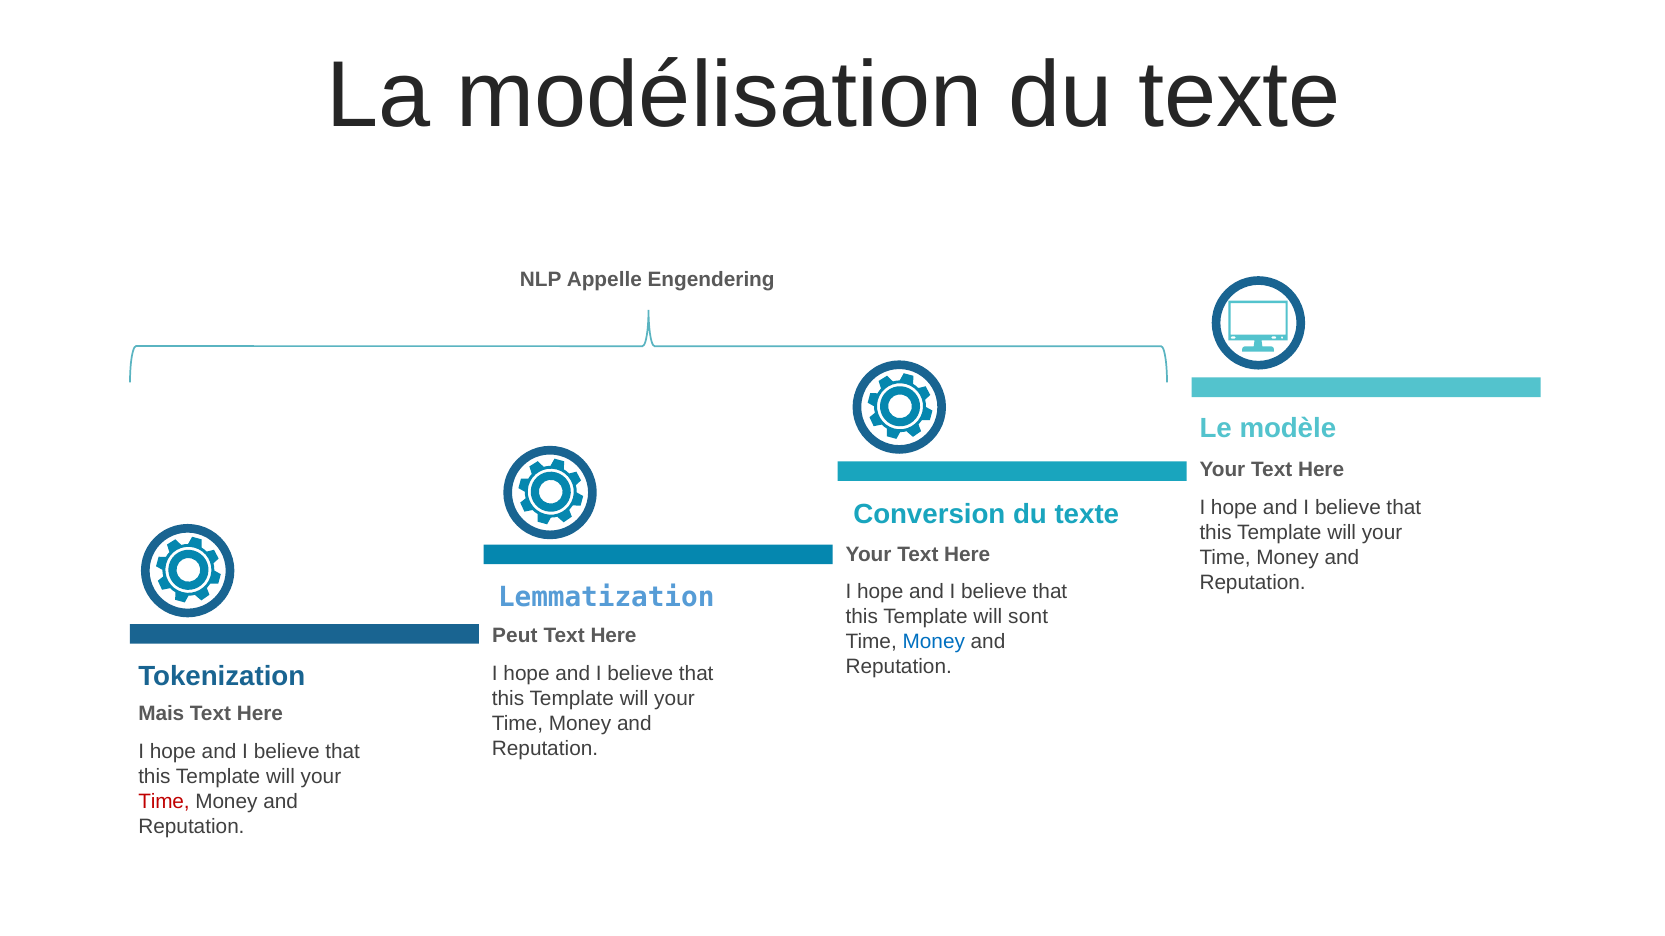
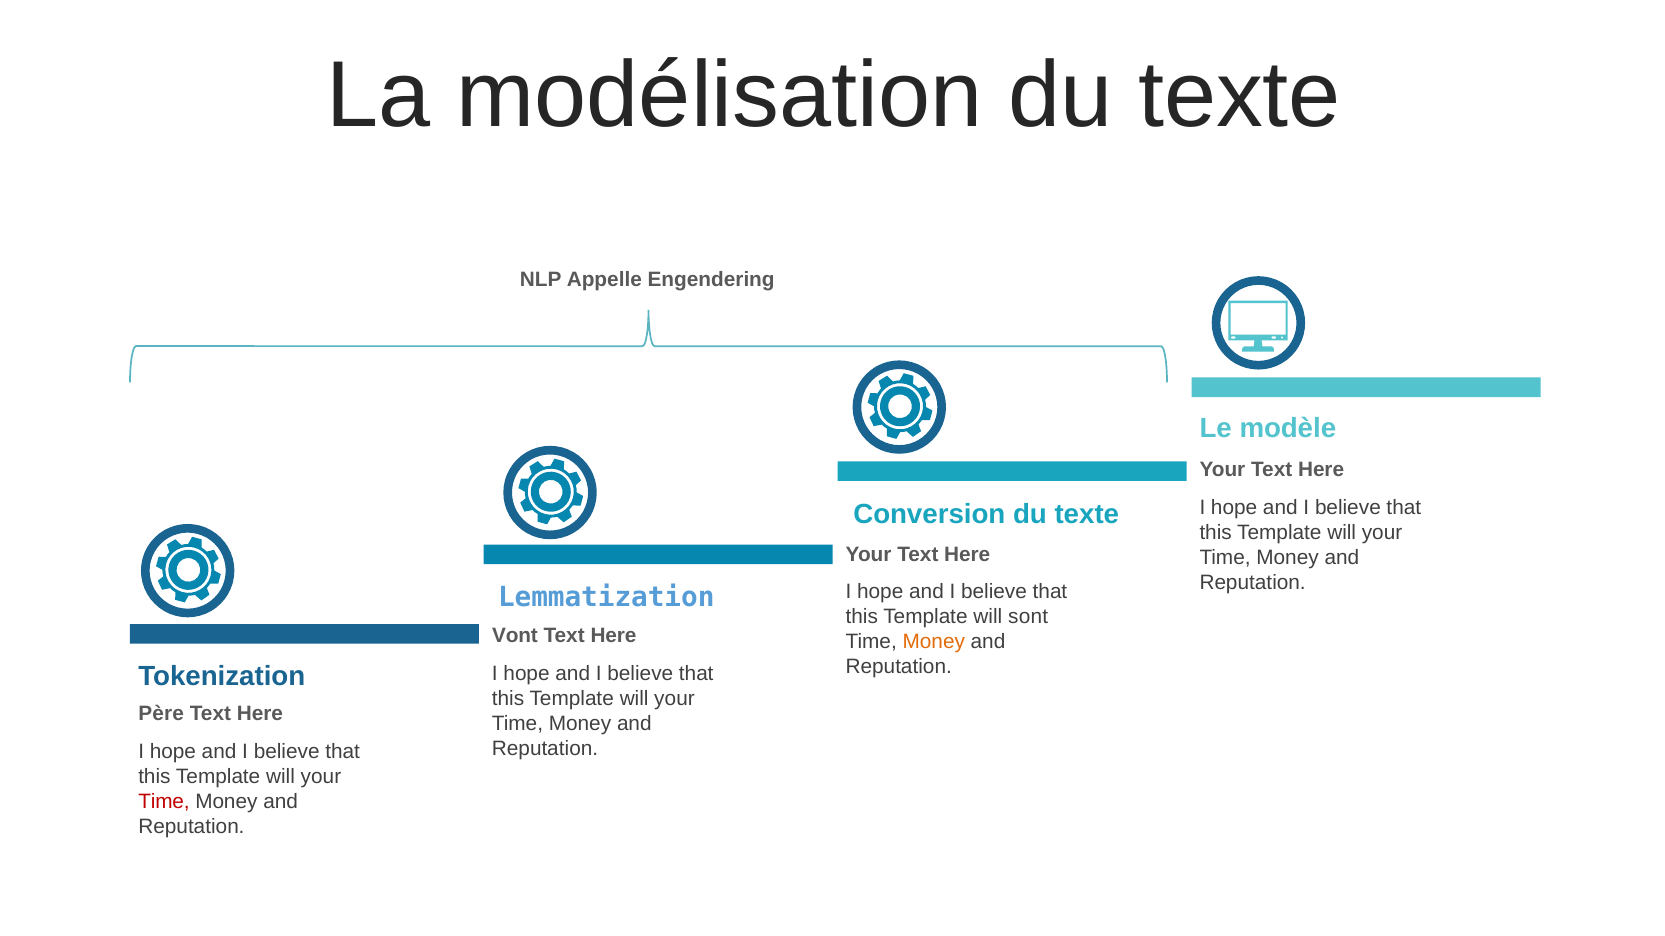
Peut: Peut -> Vont
Money at (934, 642) colour: blue -> orange
Mais: Mais -> Père
